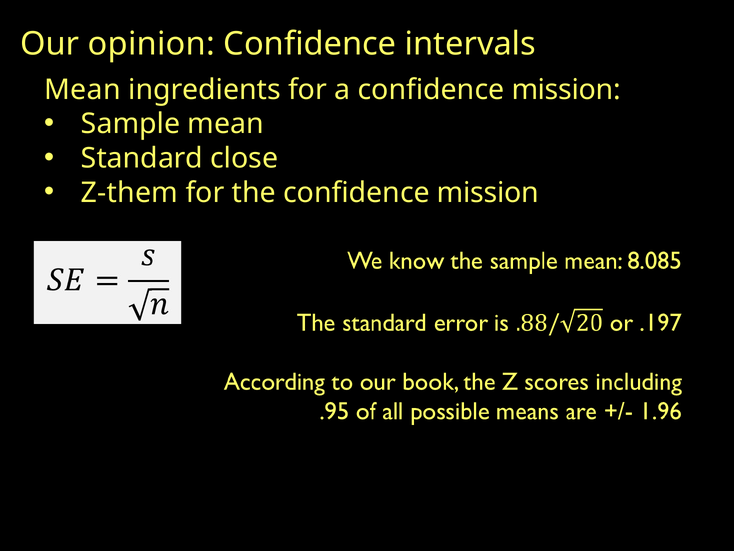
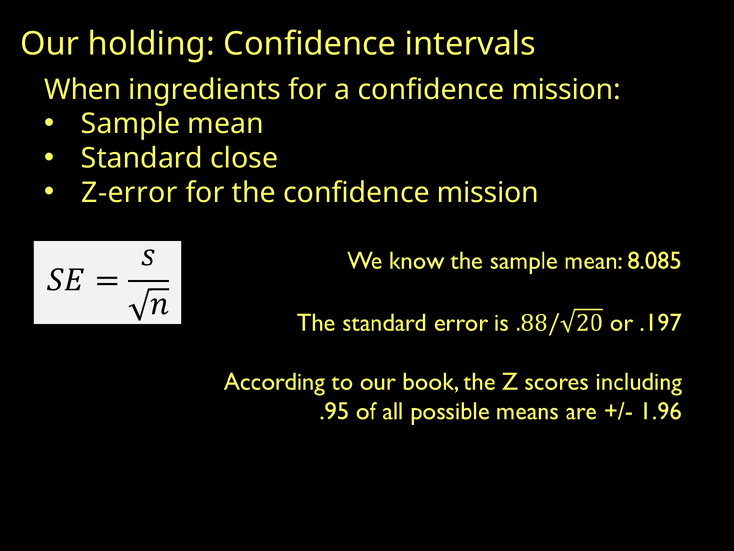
opinion: opinion -> holding
Mean at (83, 90): Mean -> When
Z-them: Z-them -> Z-error
